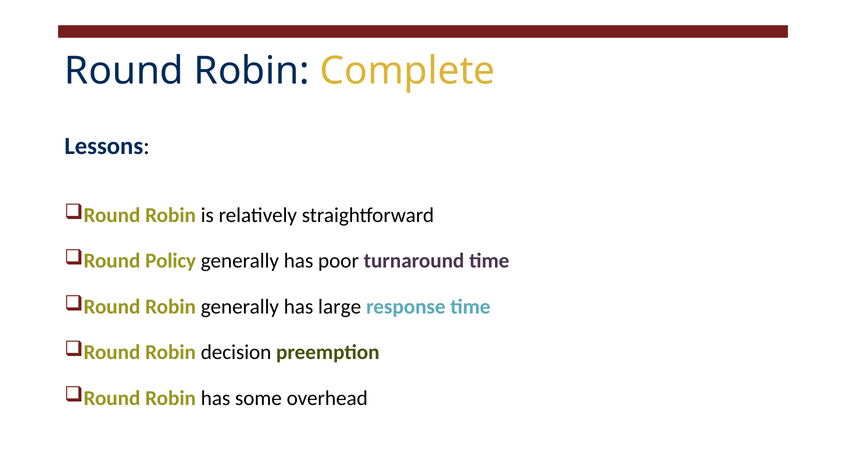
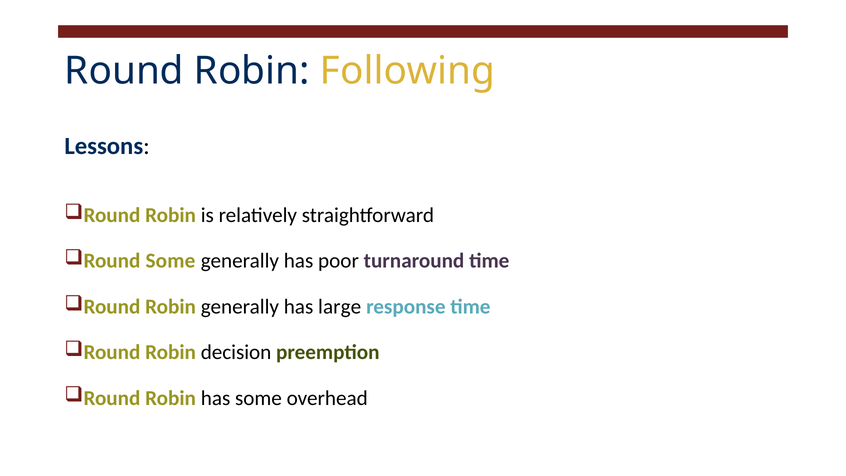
Complete: Complete -> Following
Round Policy: Policy -> Some
